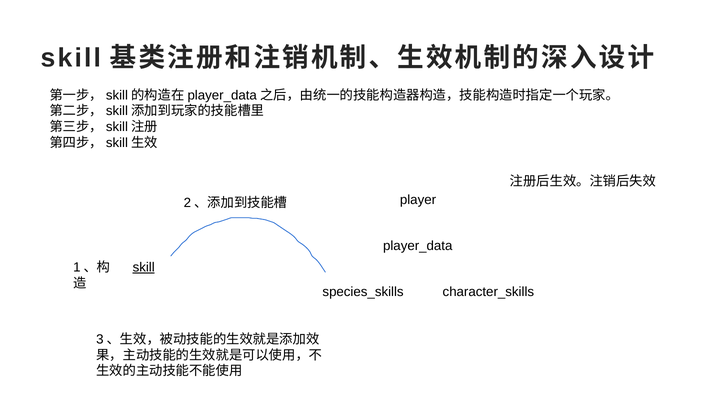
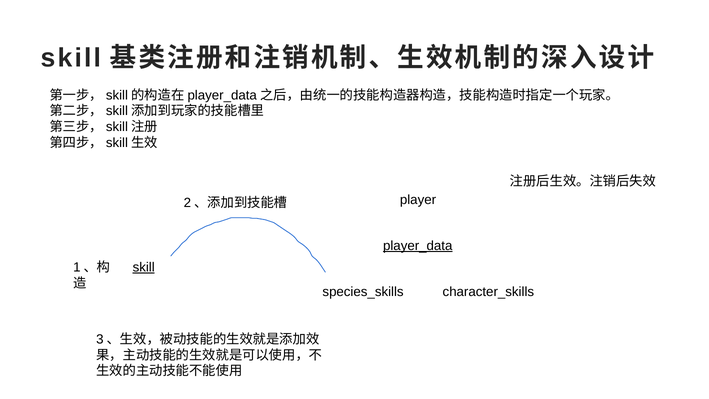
player_data underline: none -> present
